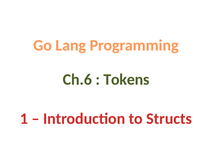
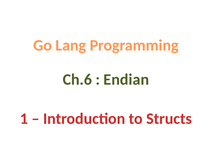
Tokens: Tokens -> Endian
